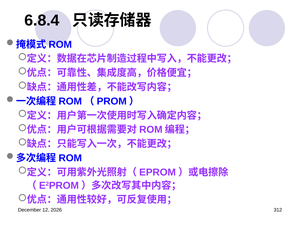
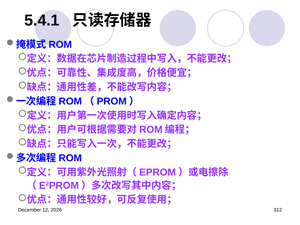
6.8.4: 6.8.4 -> 5.4.1
